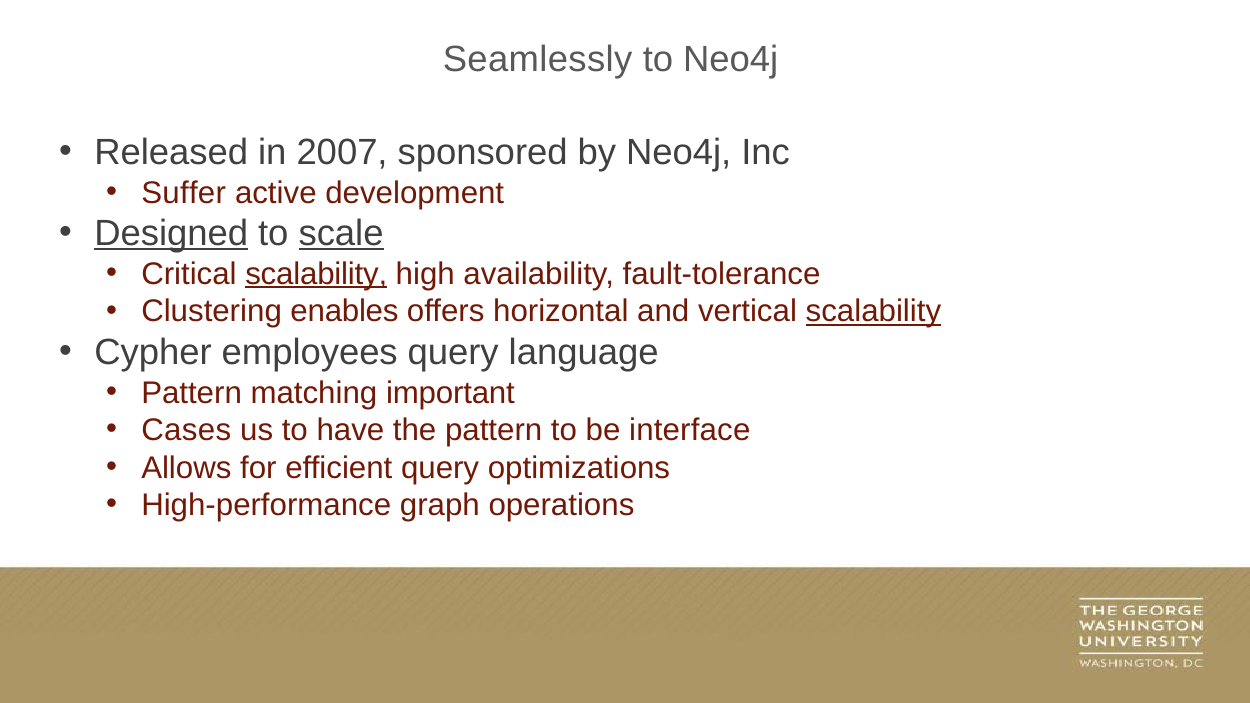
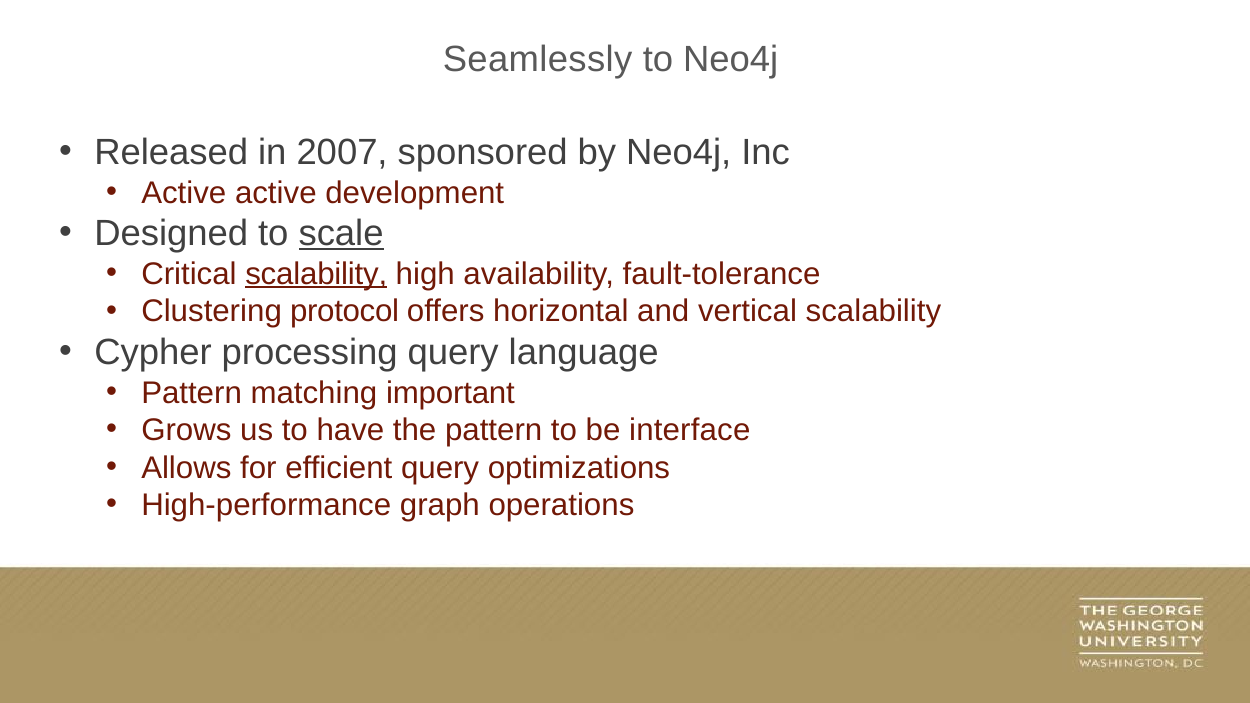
Suffer at (184, 193): Suffer -> Active
Designed underline: present -> none
enables: enables -> protocol
scalability at (873, 311) underline: present -> none
employees: employees -> processing
Cases: Cases -> Grows
